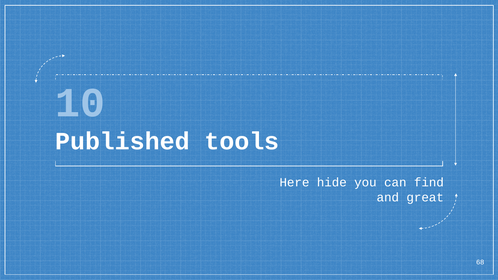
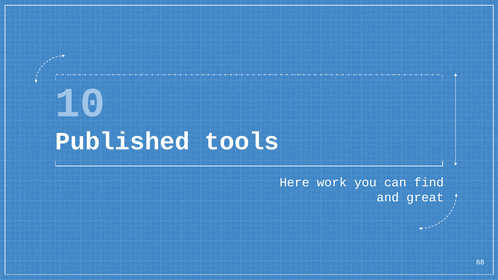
hide: hide -> work
